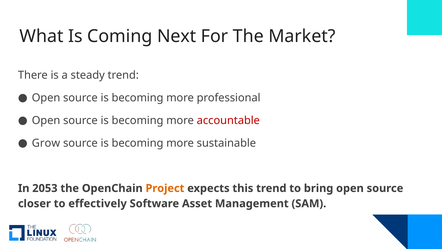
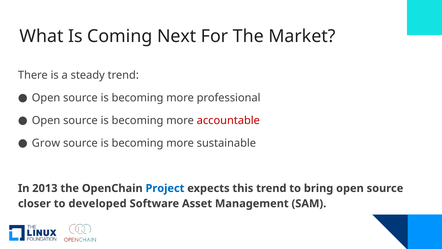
2053: 2053 -> 2013
Project colour: orange -> blue
effectively: effectively -> developed
